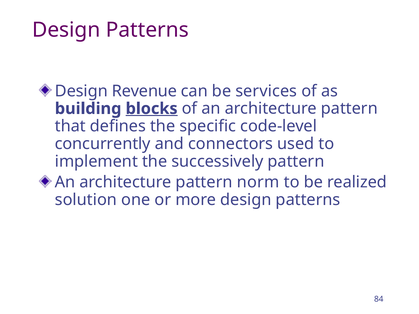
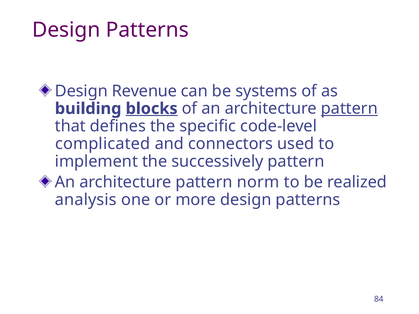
services: services -> systems
pattern at (349, 109) underline: none -> present
concurrently: concurrently -> complicated
solution: solution -> analysis
